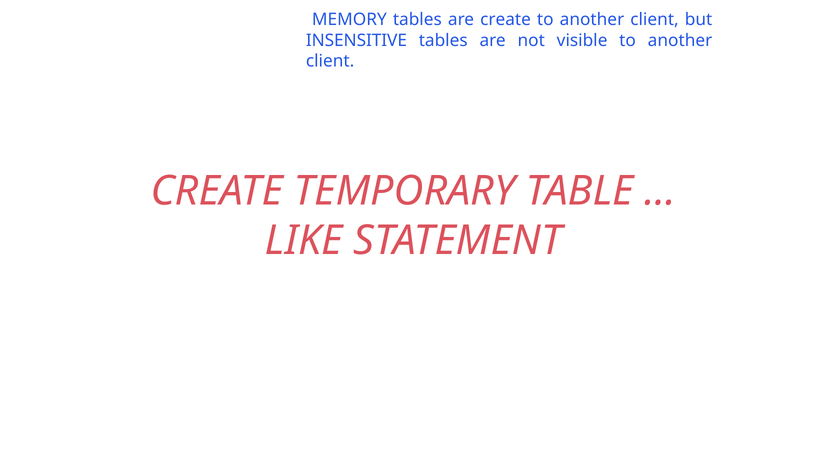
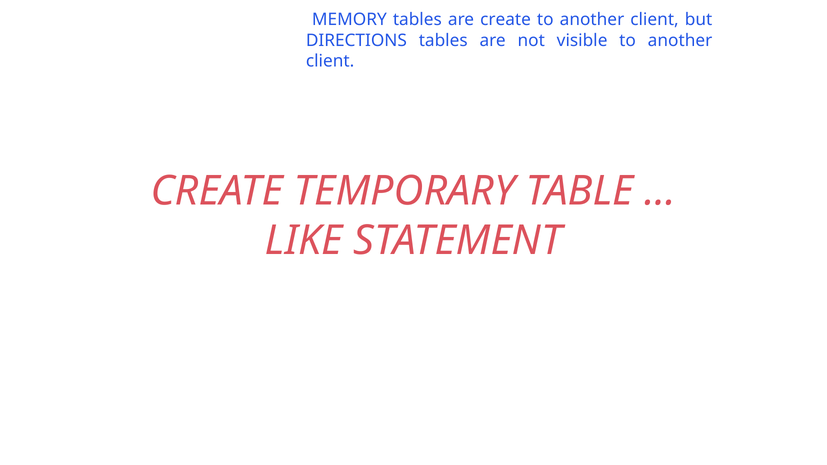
INSENSITIVE: INSENSITIVE -> DIRECTIONS
